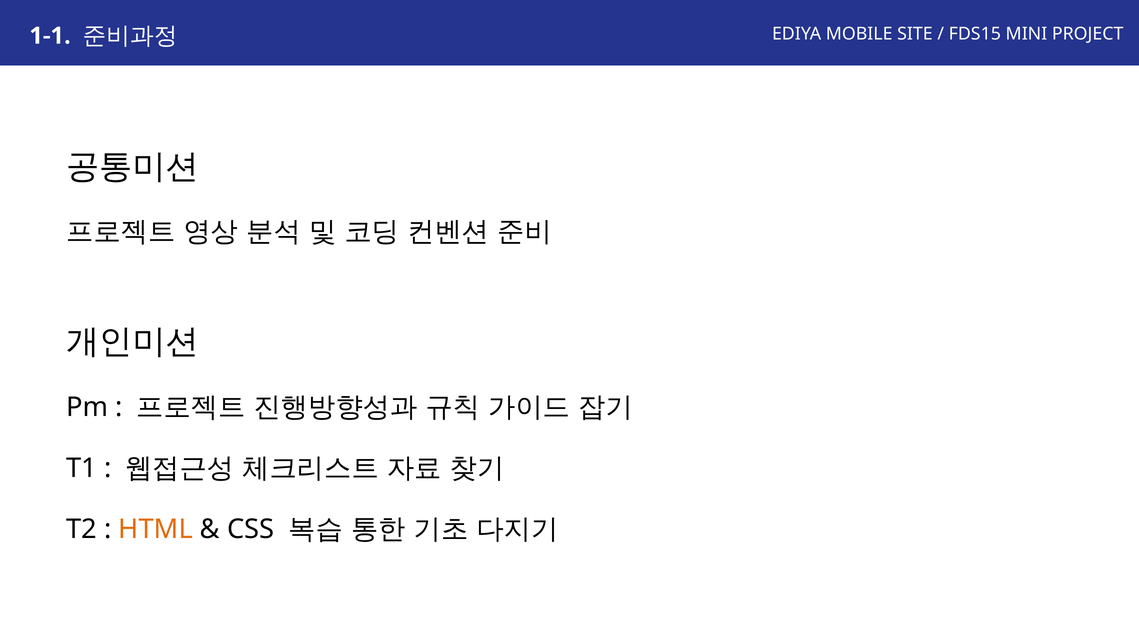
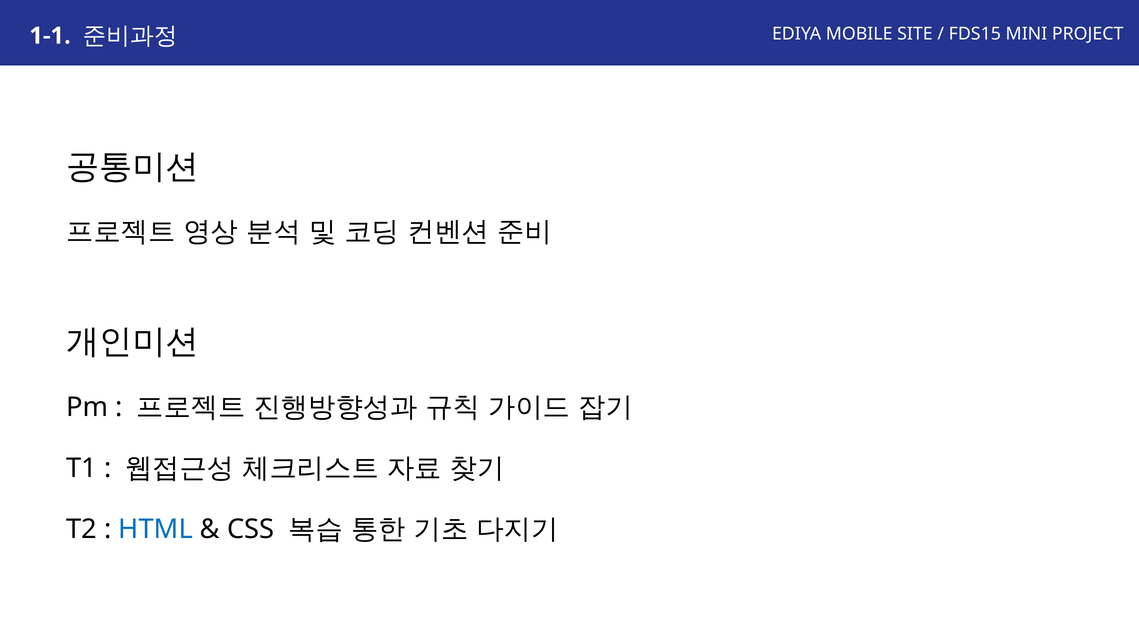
HTML colour: orange -> blue
